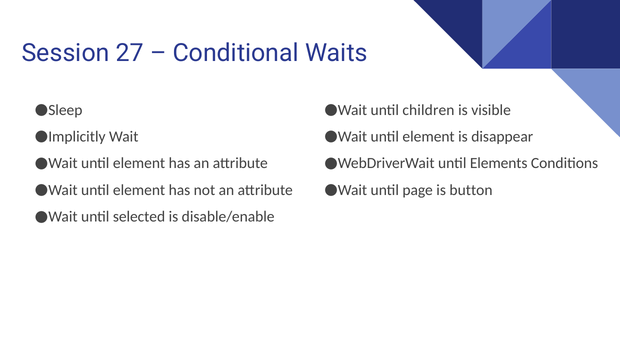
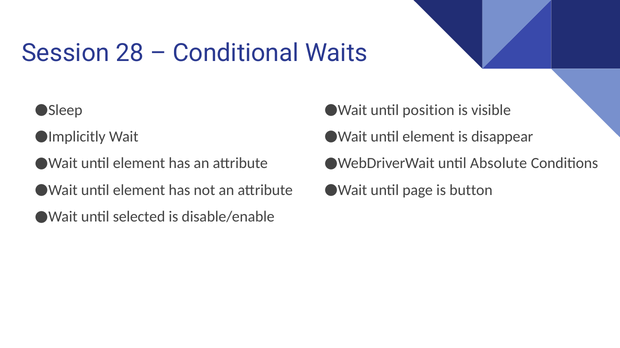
27: 27 -> 28
children: children -> position
Elements: Elements -> Absolute
